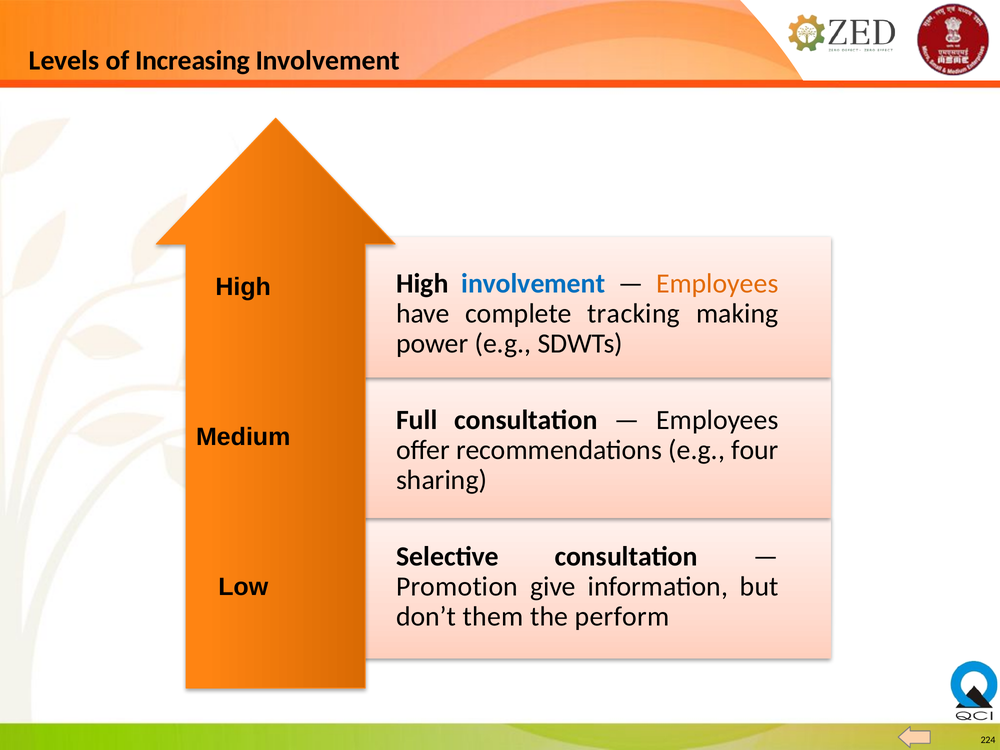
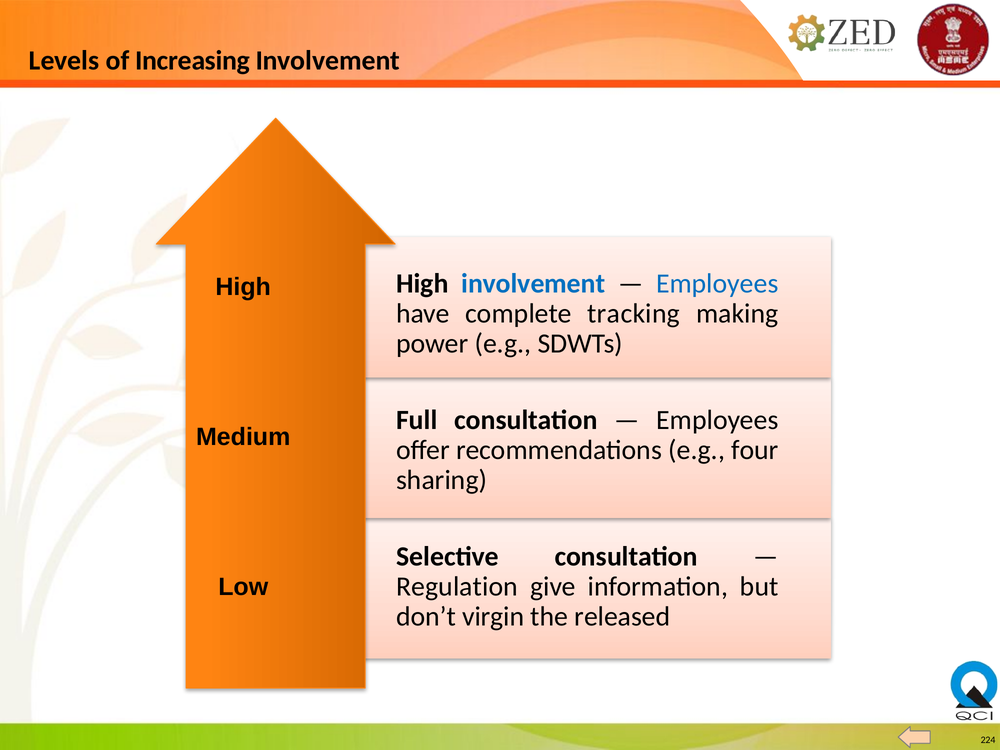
Employees at (717, 283) colour: orange -> blue
Promotion: Promotion -> Regulation
them: them -> virgin
perform: perform -> released
